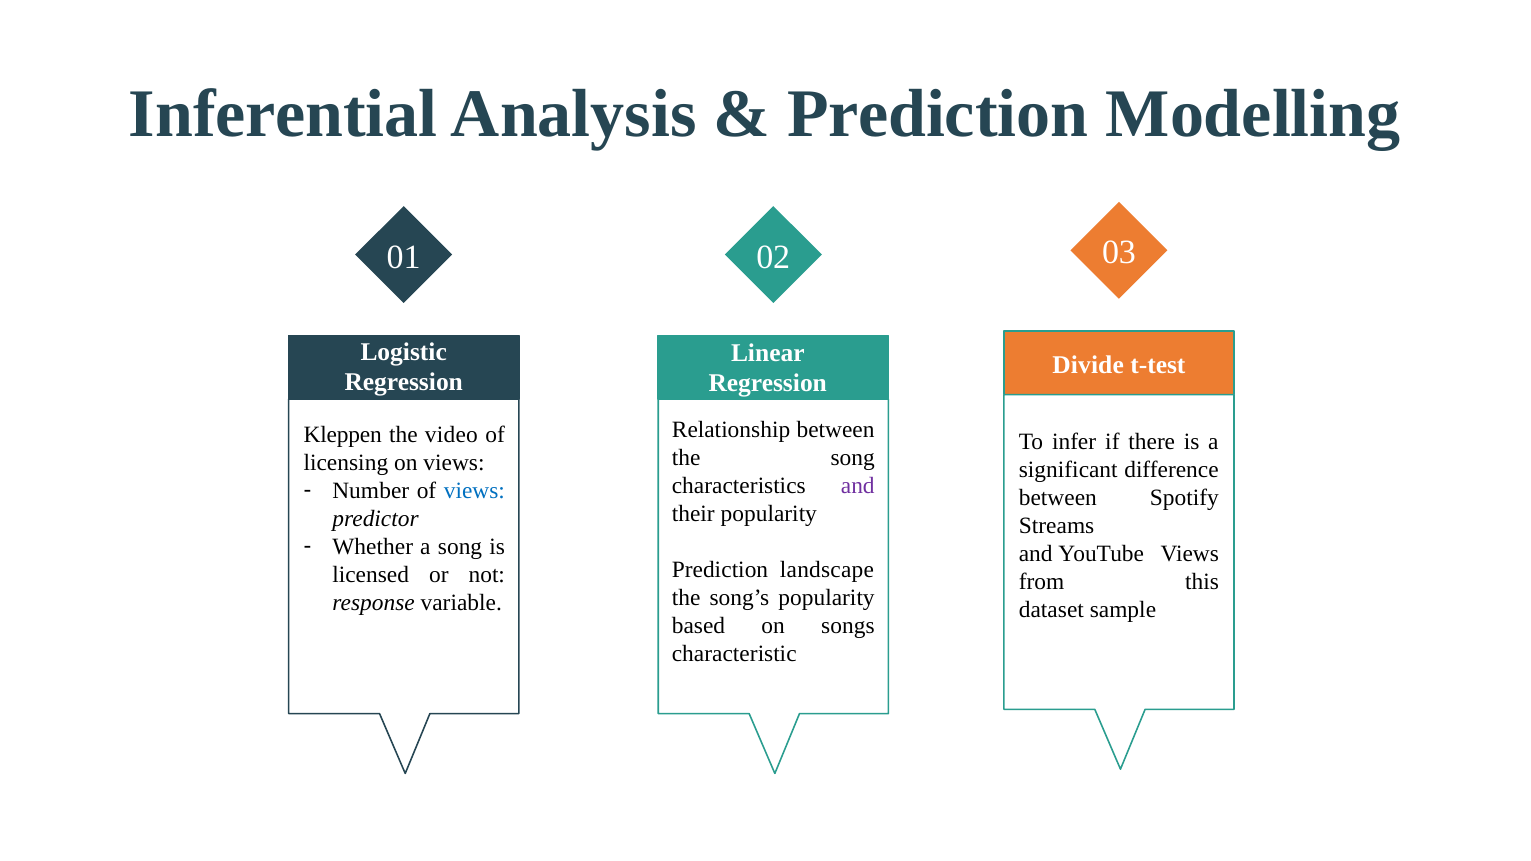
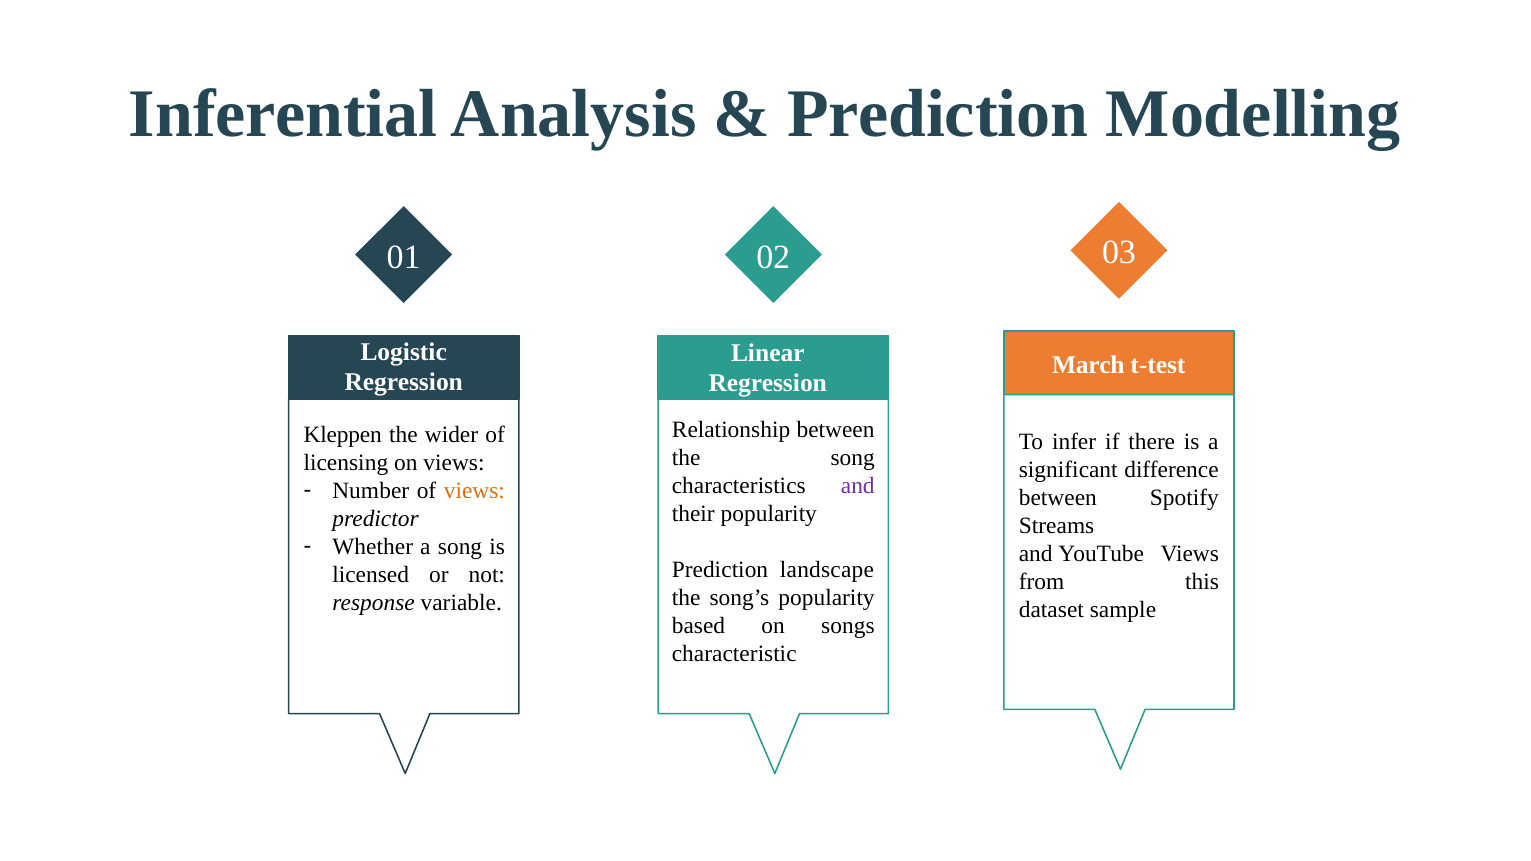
Divide: Divide -> March
video: video -> wider
views at (474, 491) colour: blue -> orange
